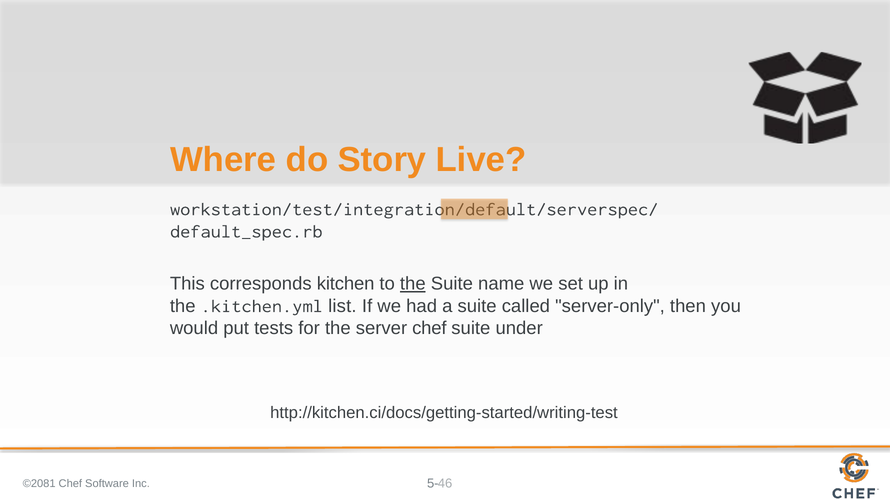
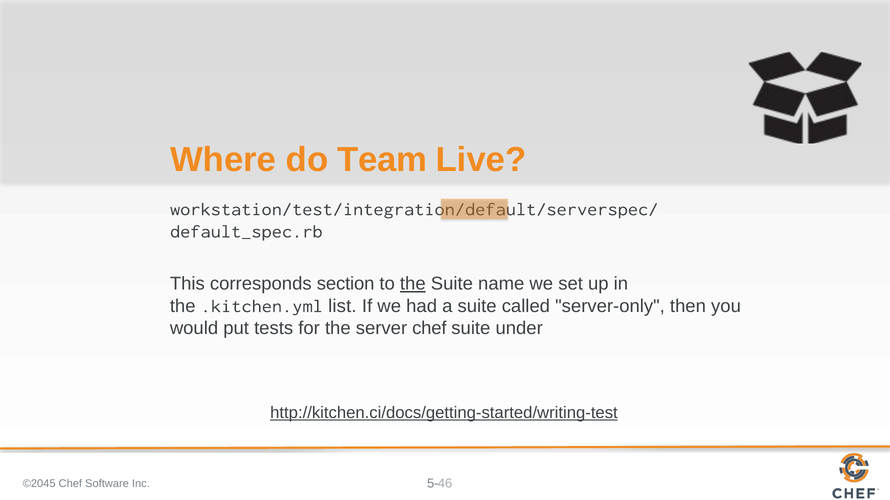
Story: Story -> Team
kitchen: kitchen -> section
http://kitchen.ci/docs/getting-started/writing-test underline: none -> present
©2081: ©2081 -> ©2045
